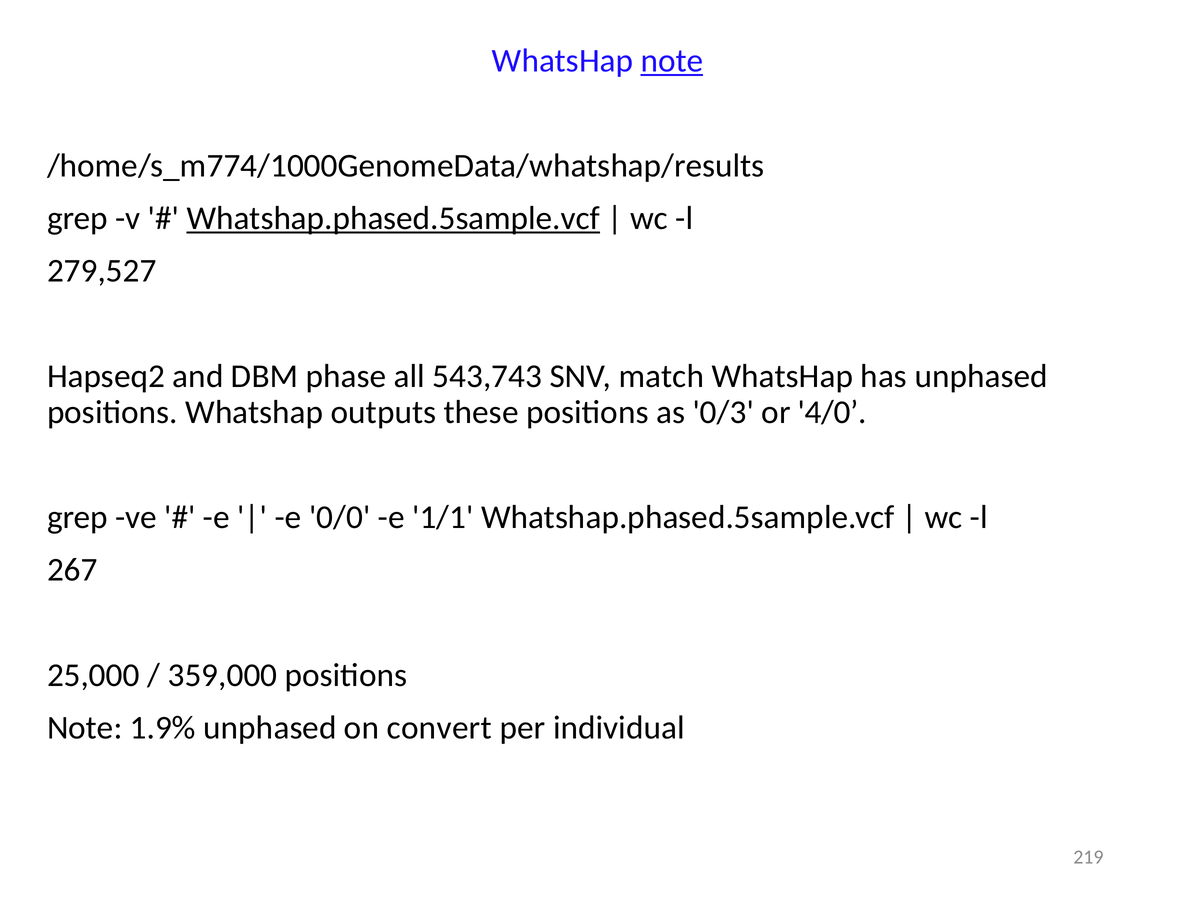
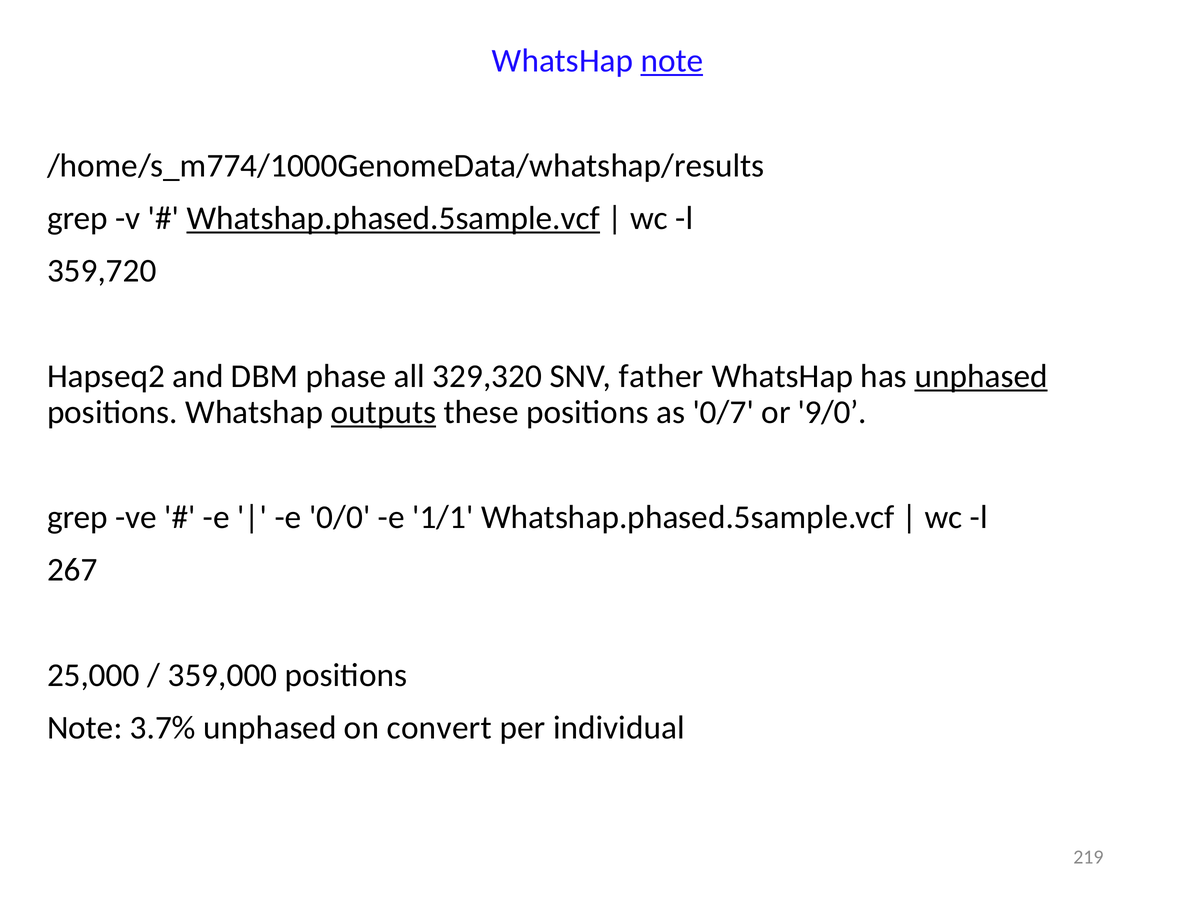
279,527: 279,527 -> 359,720
543,743: 543,743 -> 329,320
match: match -> father
unphased at (981, 376) underline: none -> present
outputs underline: none -> present
0/3: 0/3 -> 0/7
4/0: 4/0 -> 9/0
1.9%: 1.9% -> 3.7%
